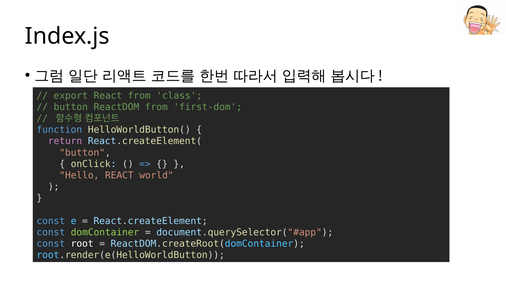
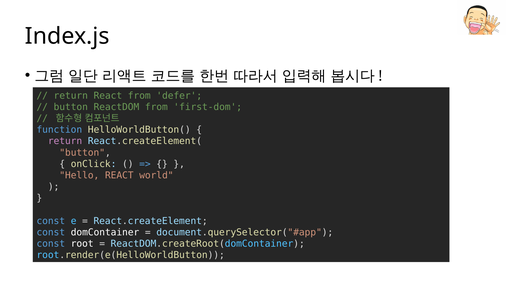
export at (71, 95): export -> return
class: class -> defer
domContainer colour: light green -> white
